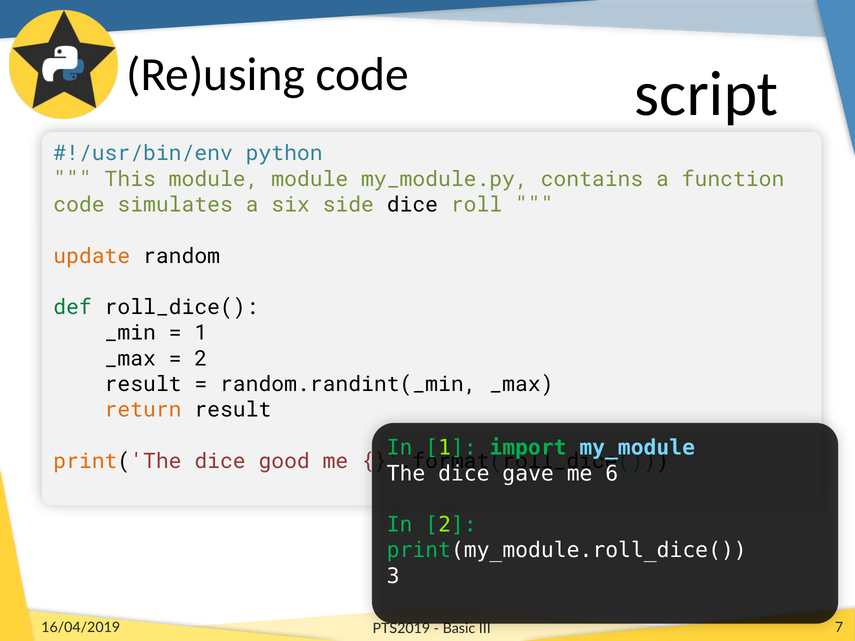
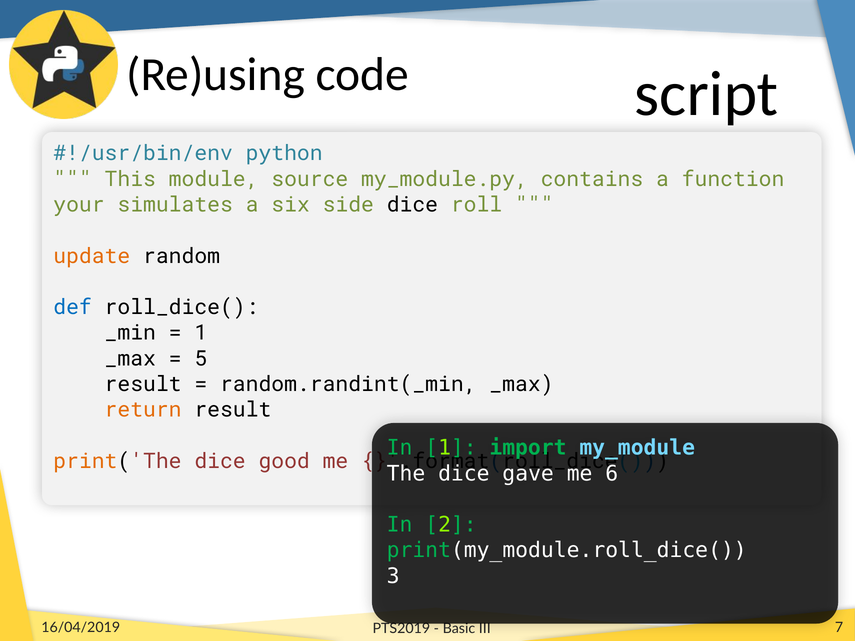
module module: module -> source
code at (79, 205): code -> your
def colour: green -> blue
2 at (201, 359): 2 -> 5
